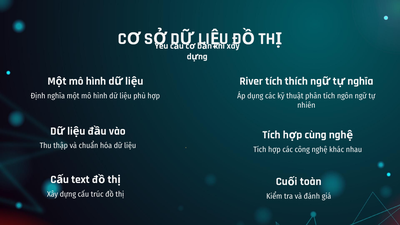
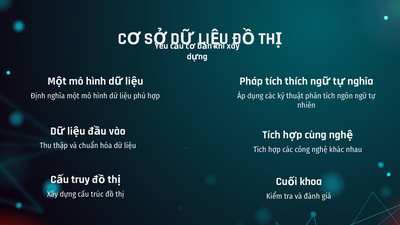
River: River -> Pháp
text: text -> truy
toàn: toàn -> khoa
